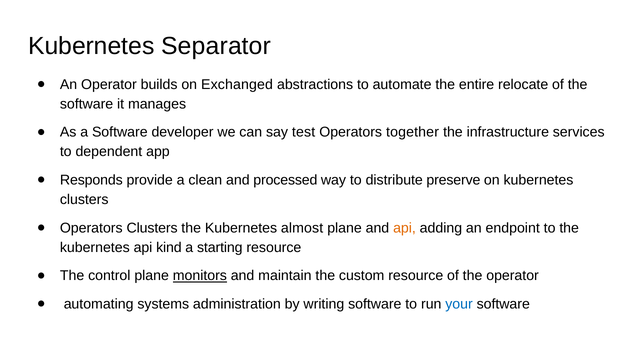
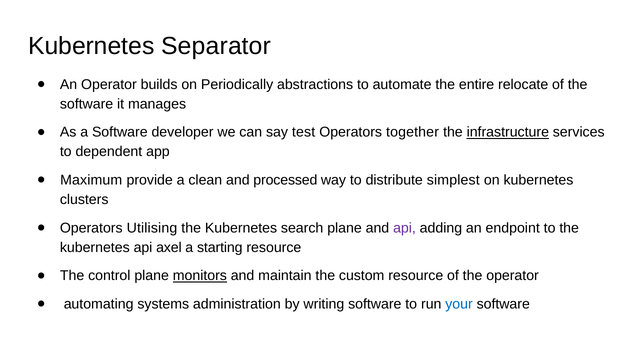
Exchanged: Exchanged -> Periodically
infrastructure underline: none -> present
Responds: Responds -> Maximum
preserve: preserve -> simplest
Operators Clusters: Clusters -> Utilising
almost: almost -> search
api at (404, 228) colour: orange -> purple
kind: kind -> axel
